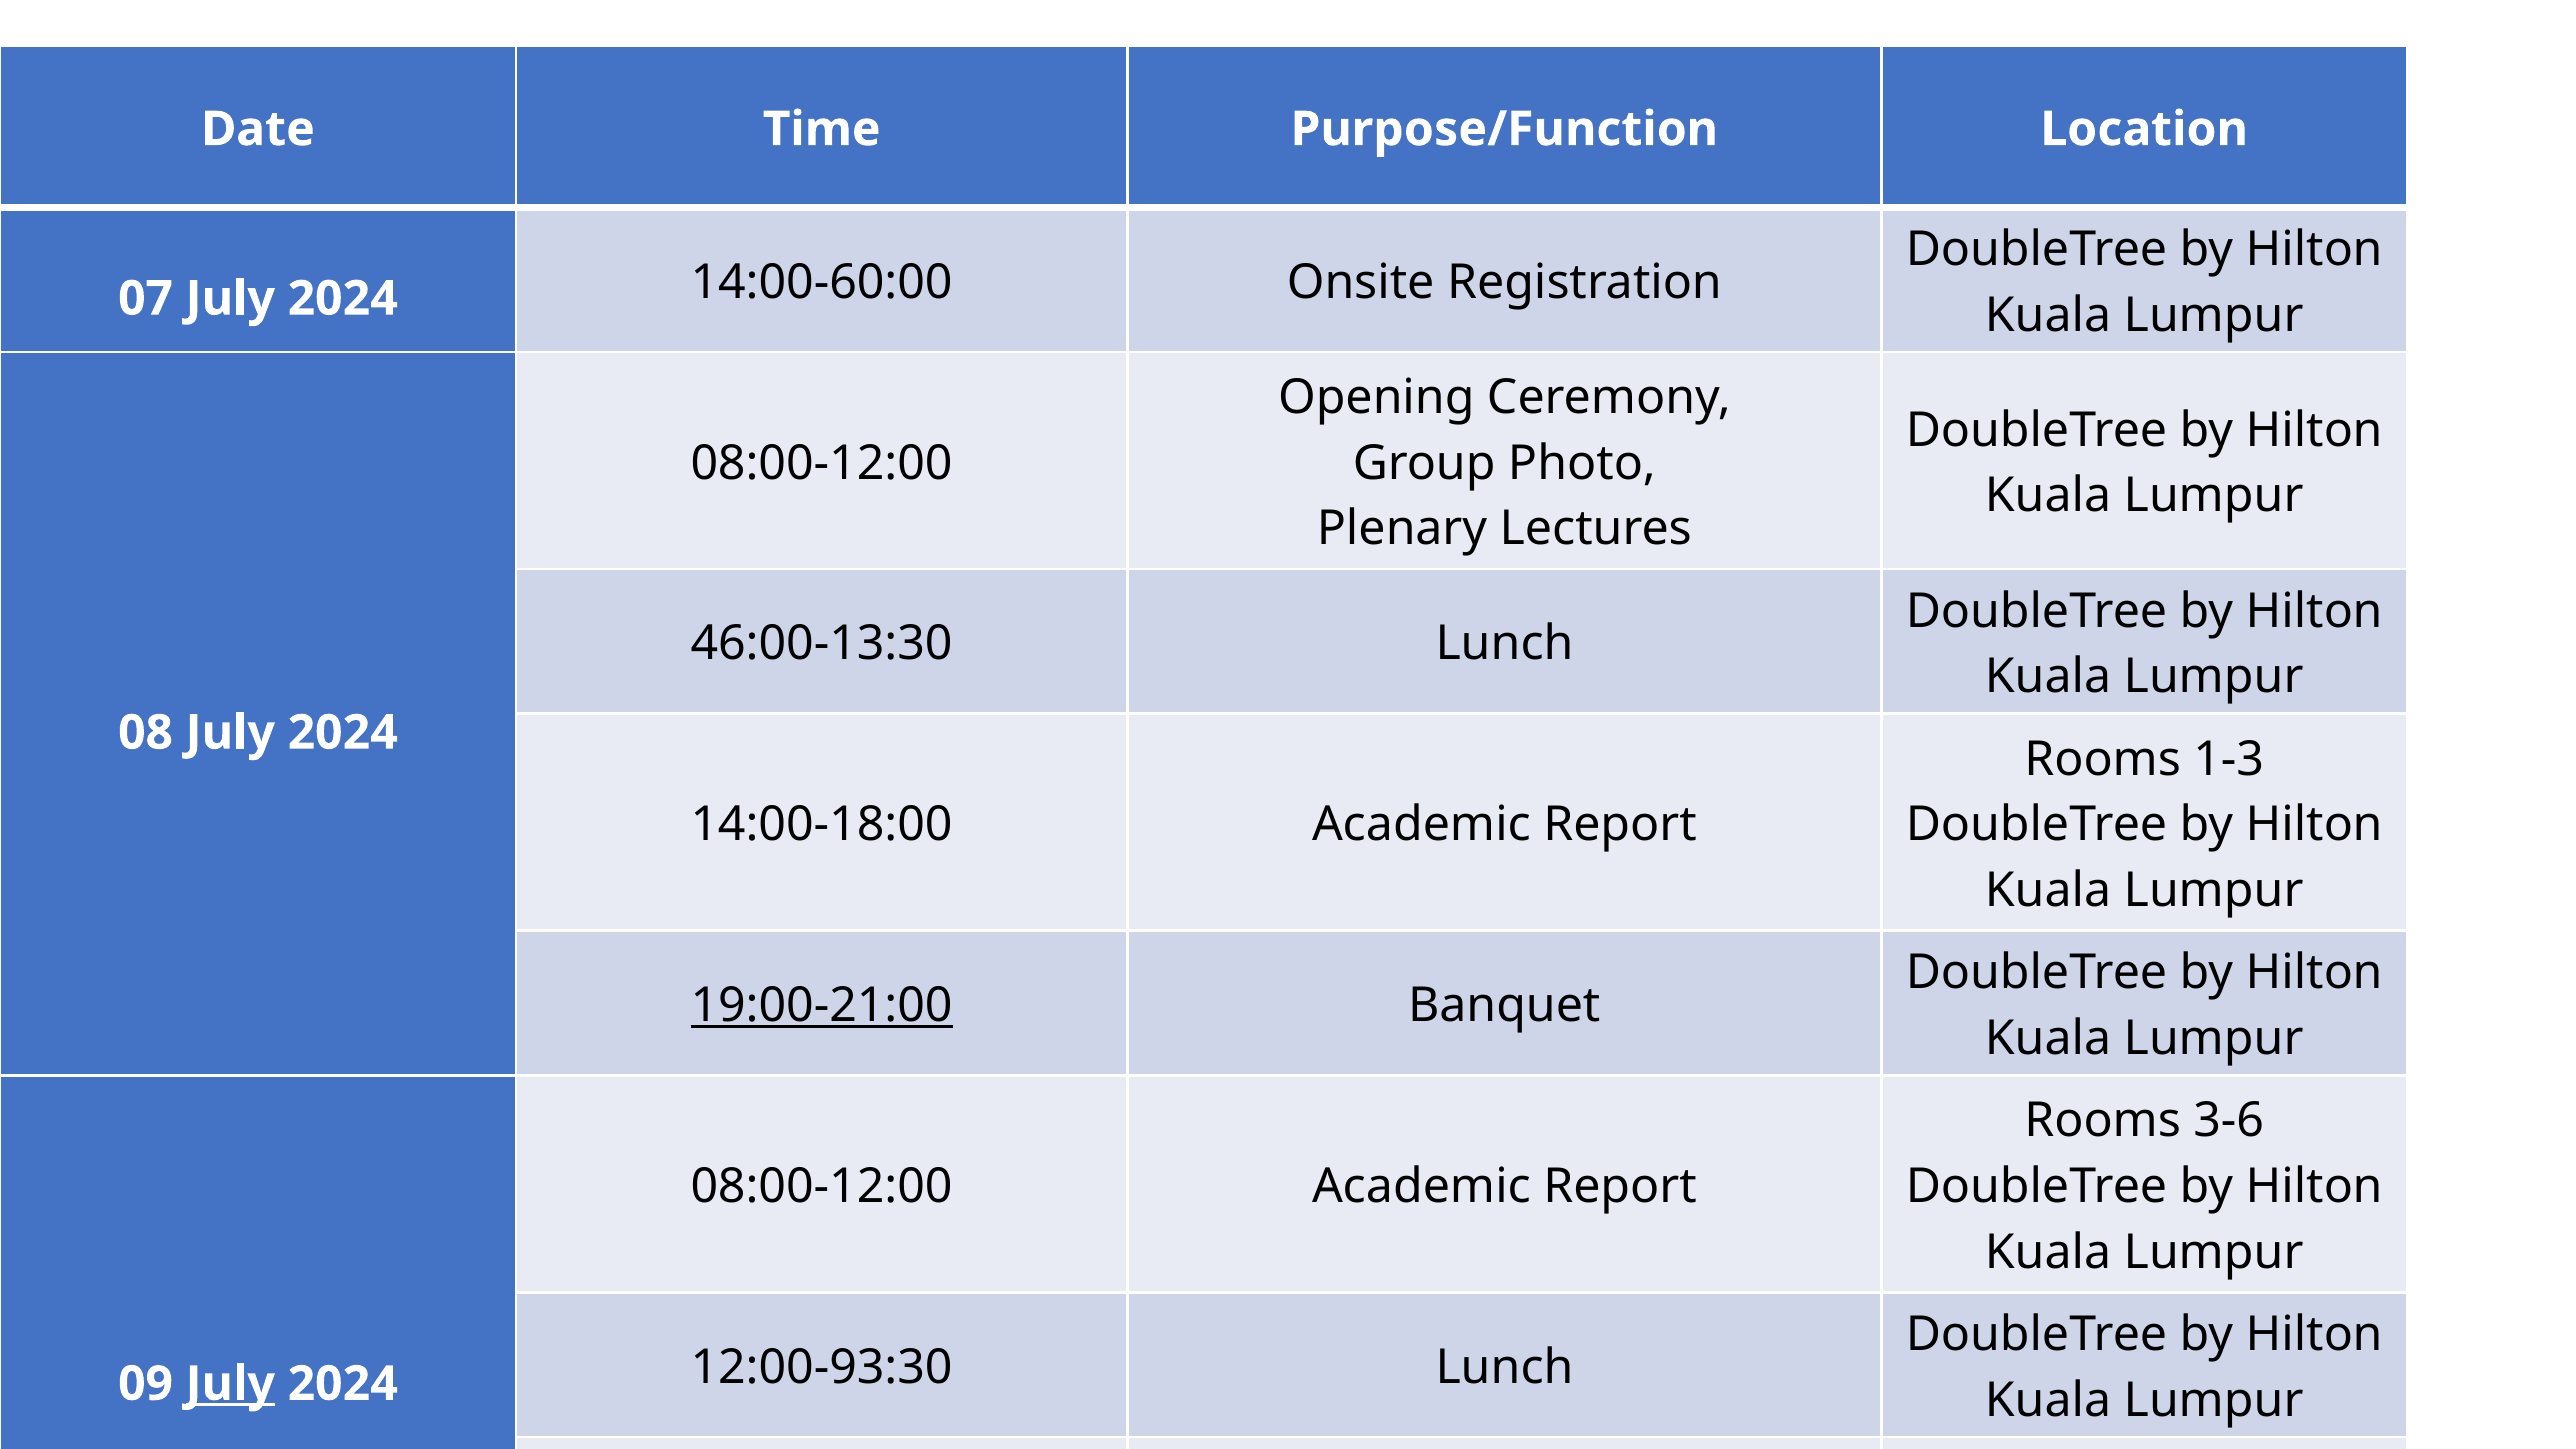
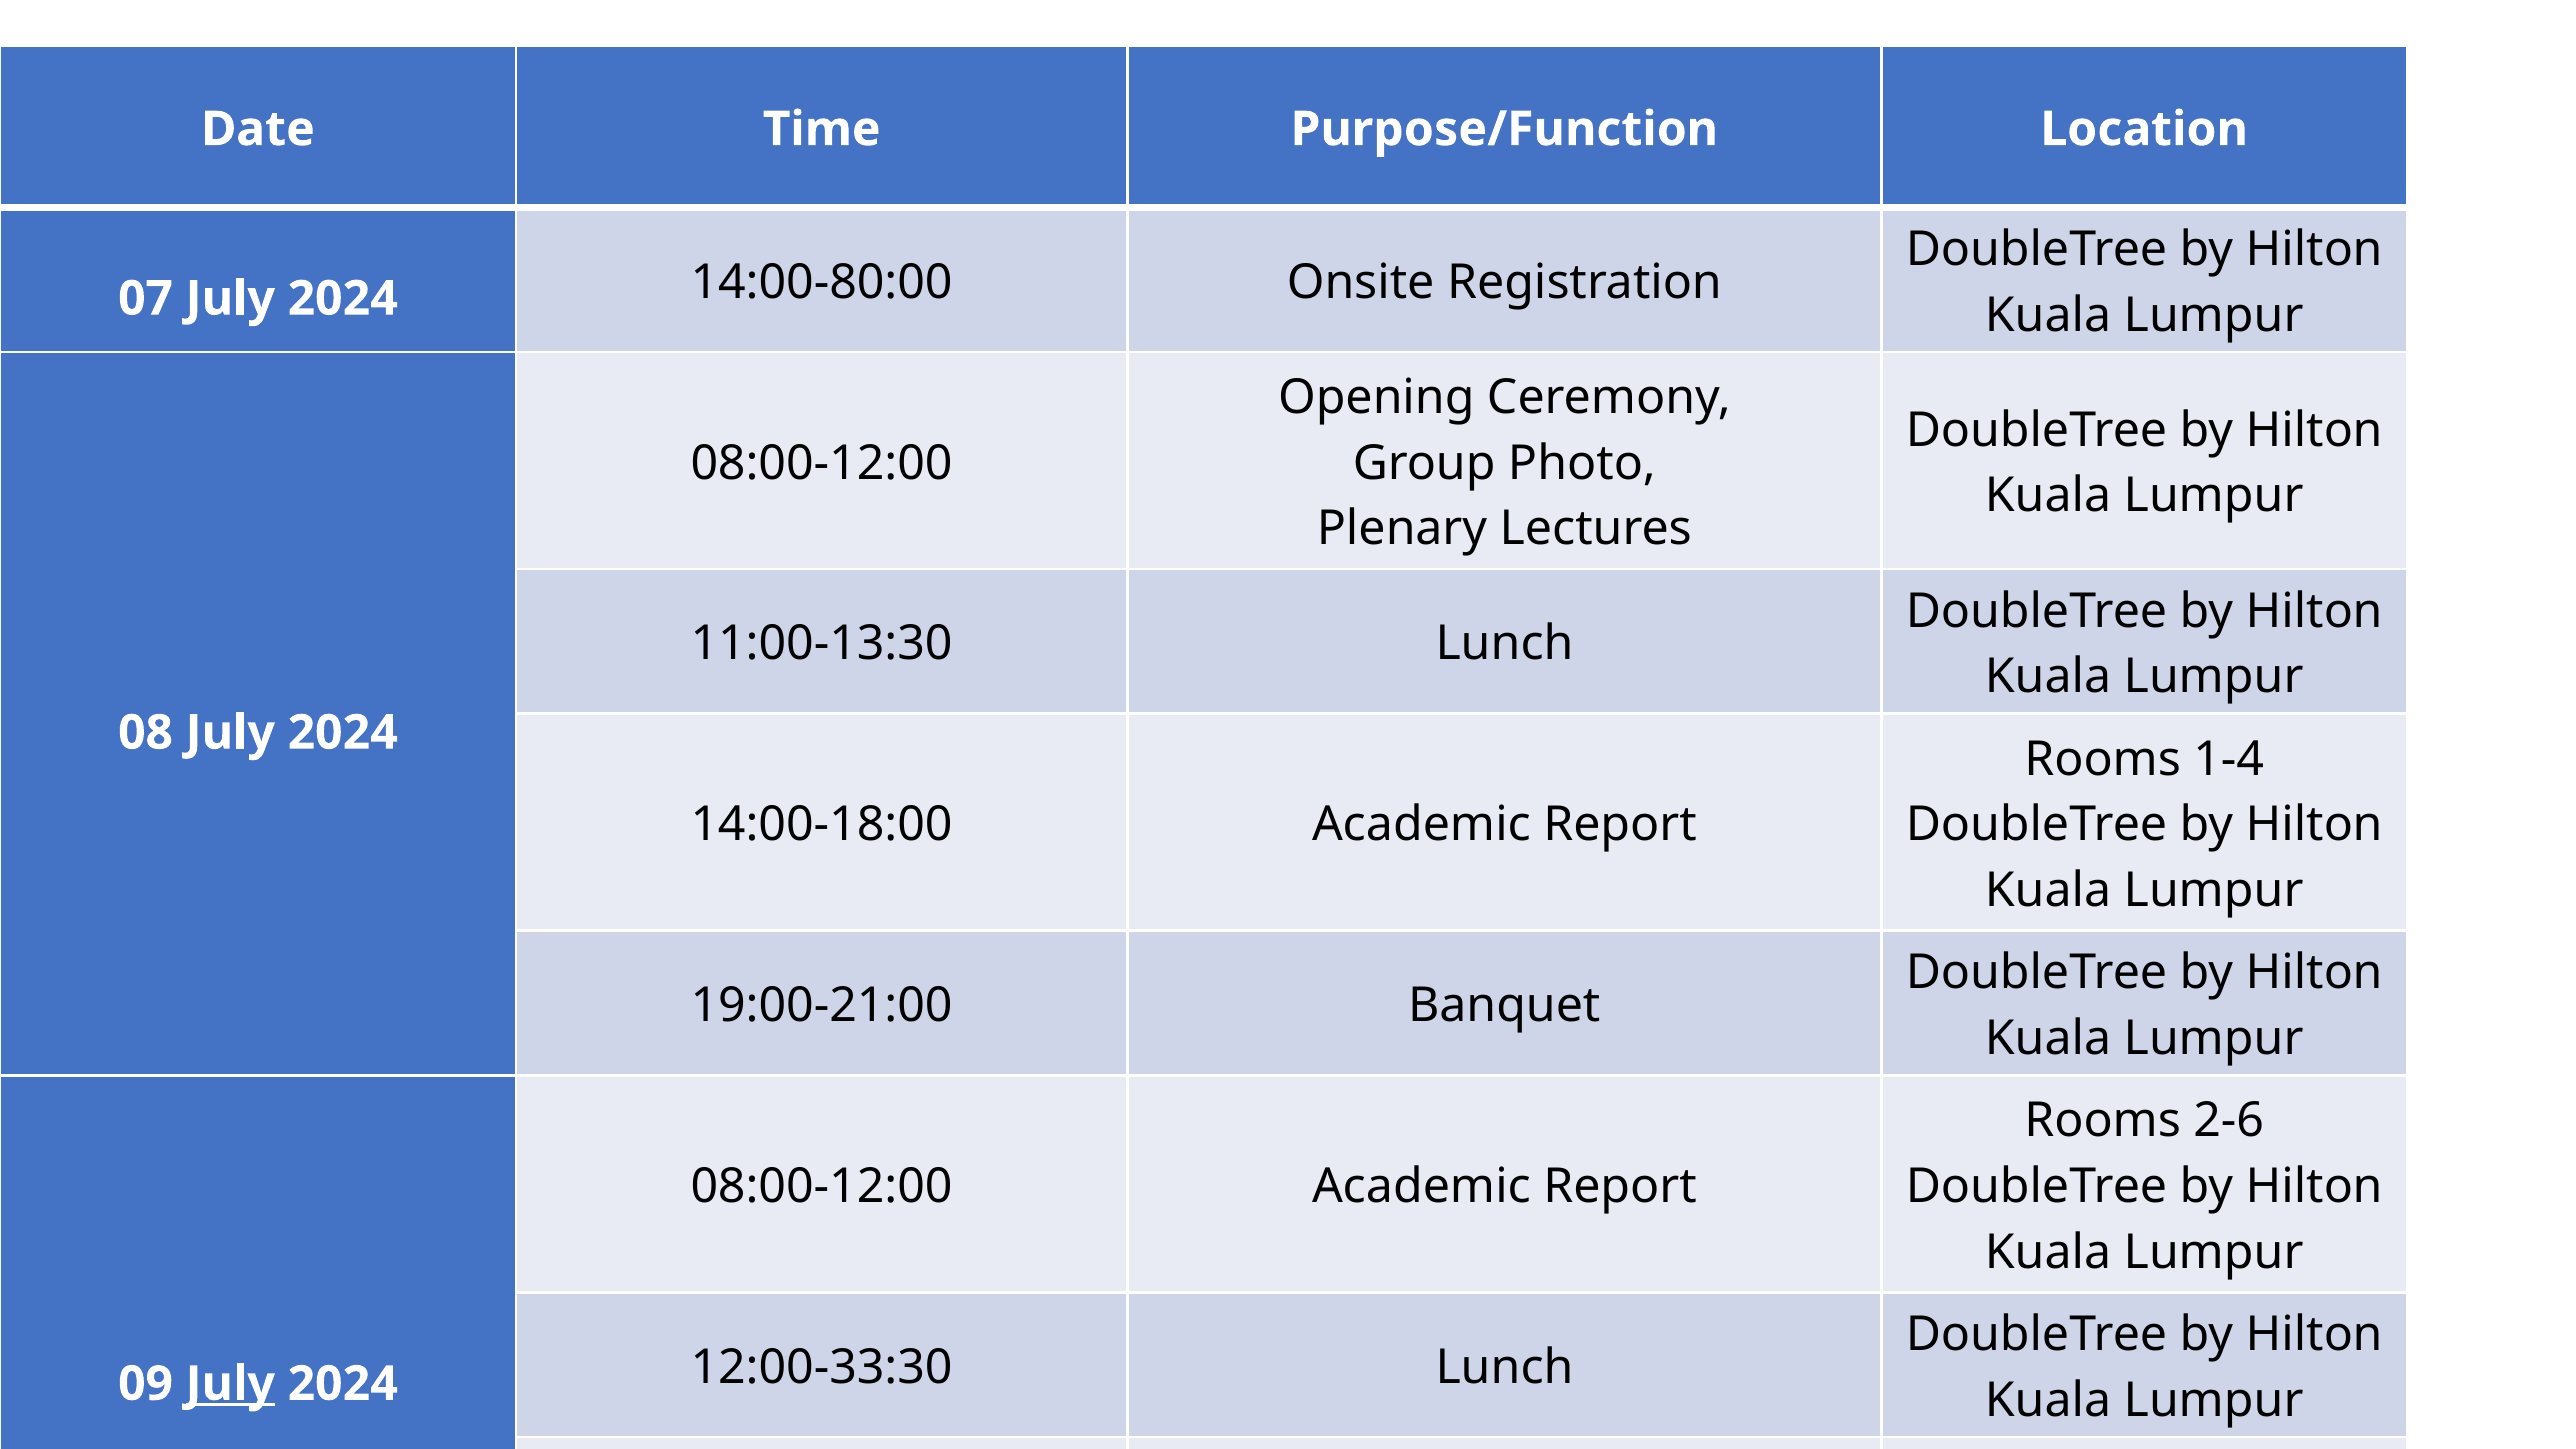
14:00-60:00: 14:00-60:00 -> 14:00-80:00
46:00-13:30: 46:00-13:30 -> 11:00-13:30
1-3: 1-3 -> 1-4
19:00-21:00 at (822, 1006) underline: present -> none
3-6: 3-6 -> 2-6
12:00-93:30: 12:00-93:30 -> 12:00-33:30
